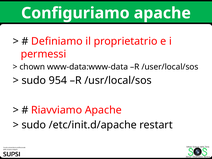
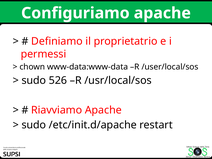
954: 954 -> 526
